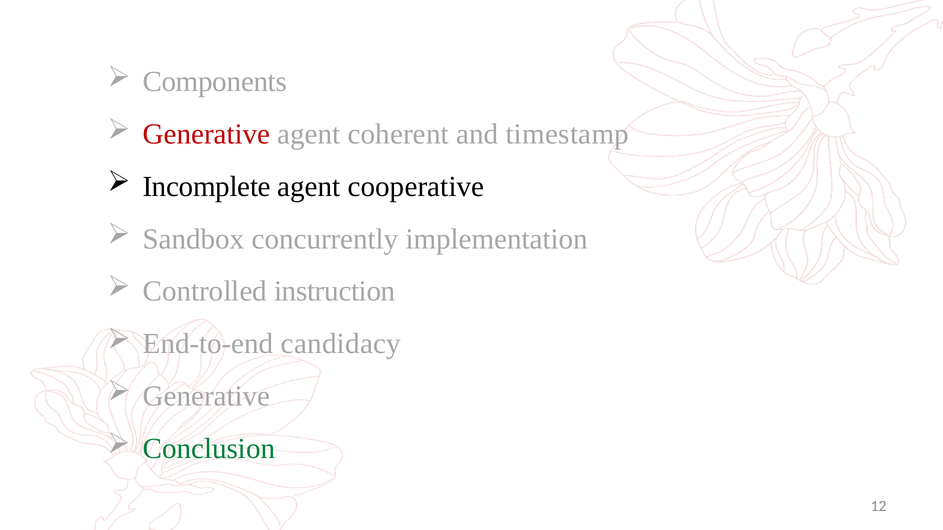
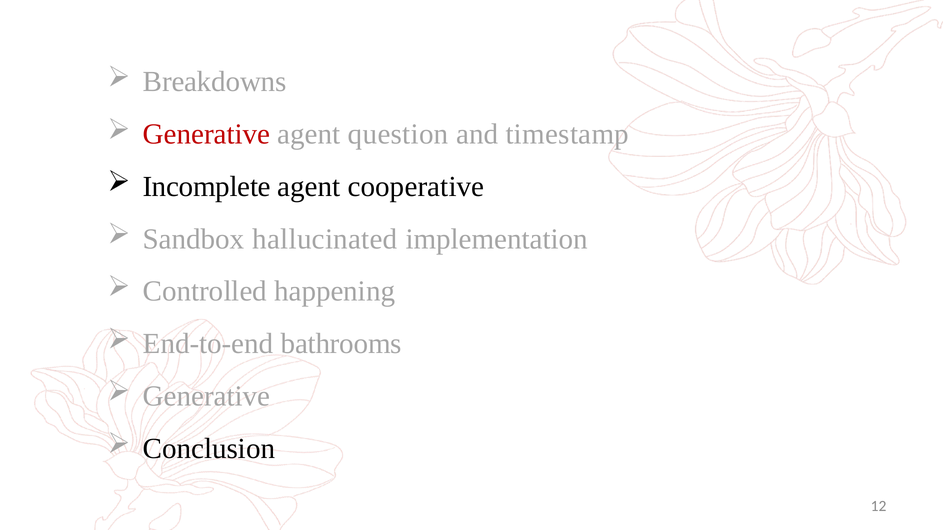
Components: Components -> Breakdowns
coherent: coherent -> question
concurrently: concurrently -> hallucinated
instruction: instruction -> happening
candidacy: candidacy -> bathrooms
Conclusion colour: green -> black
